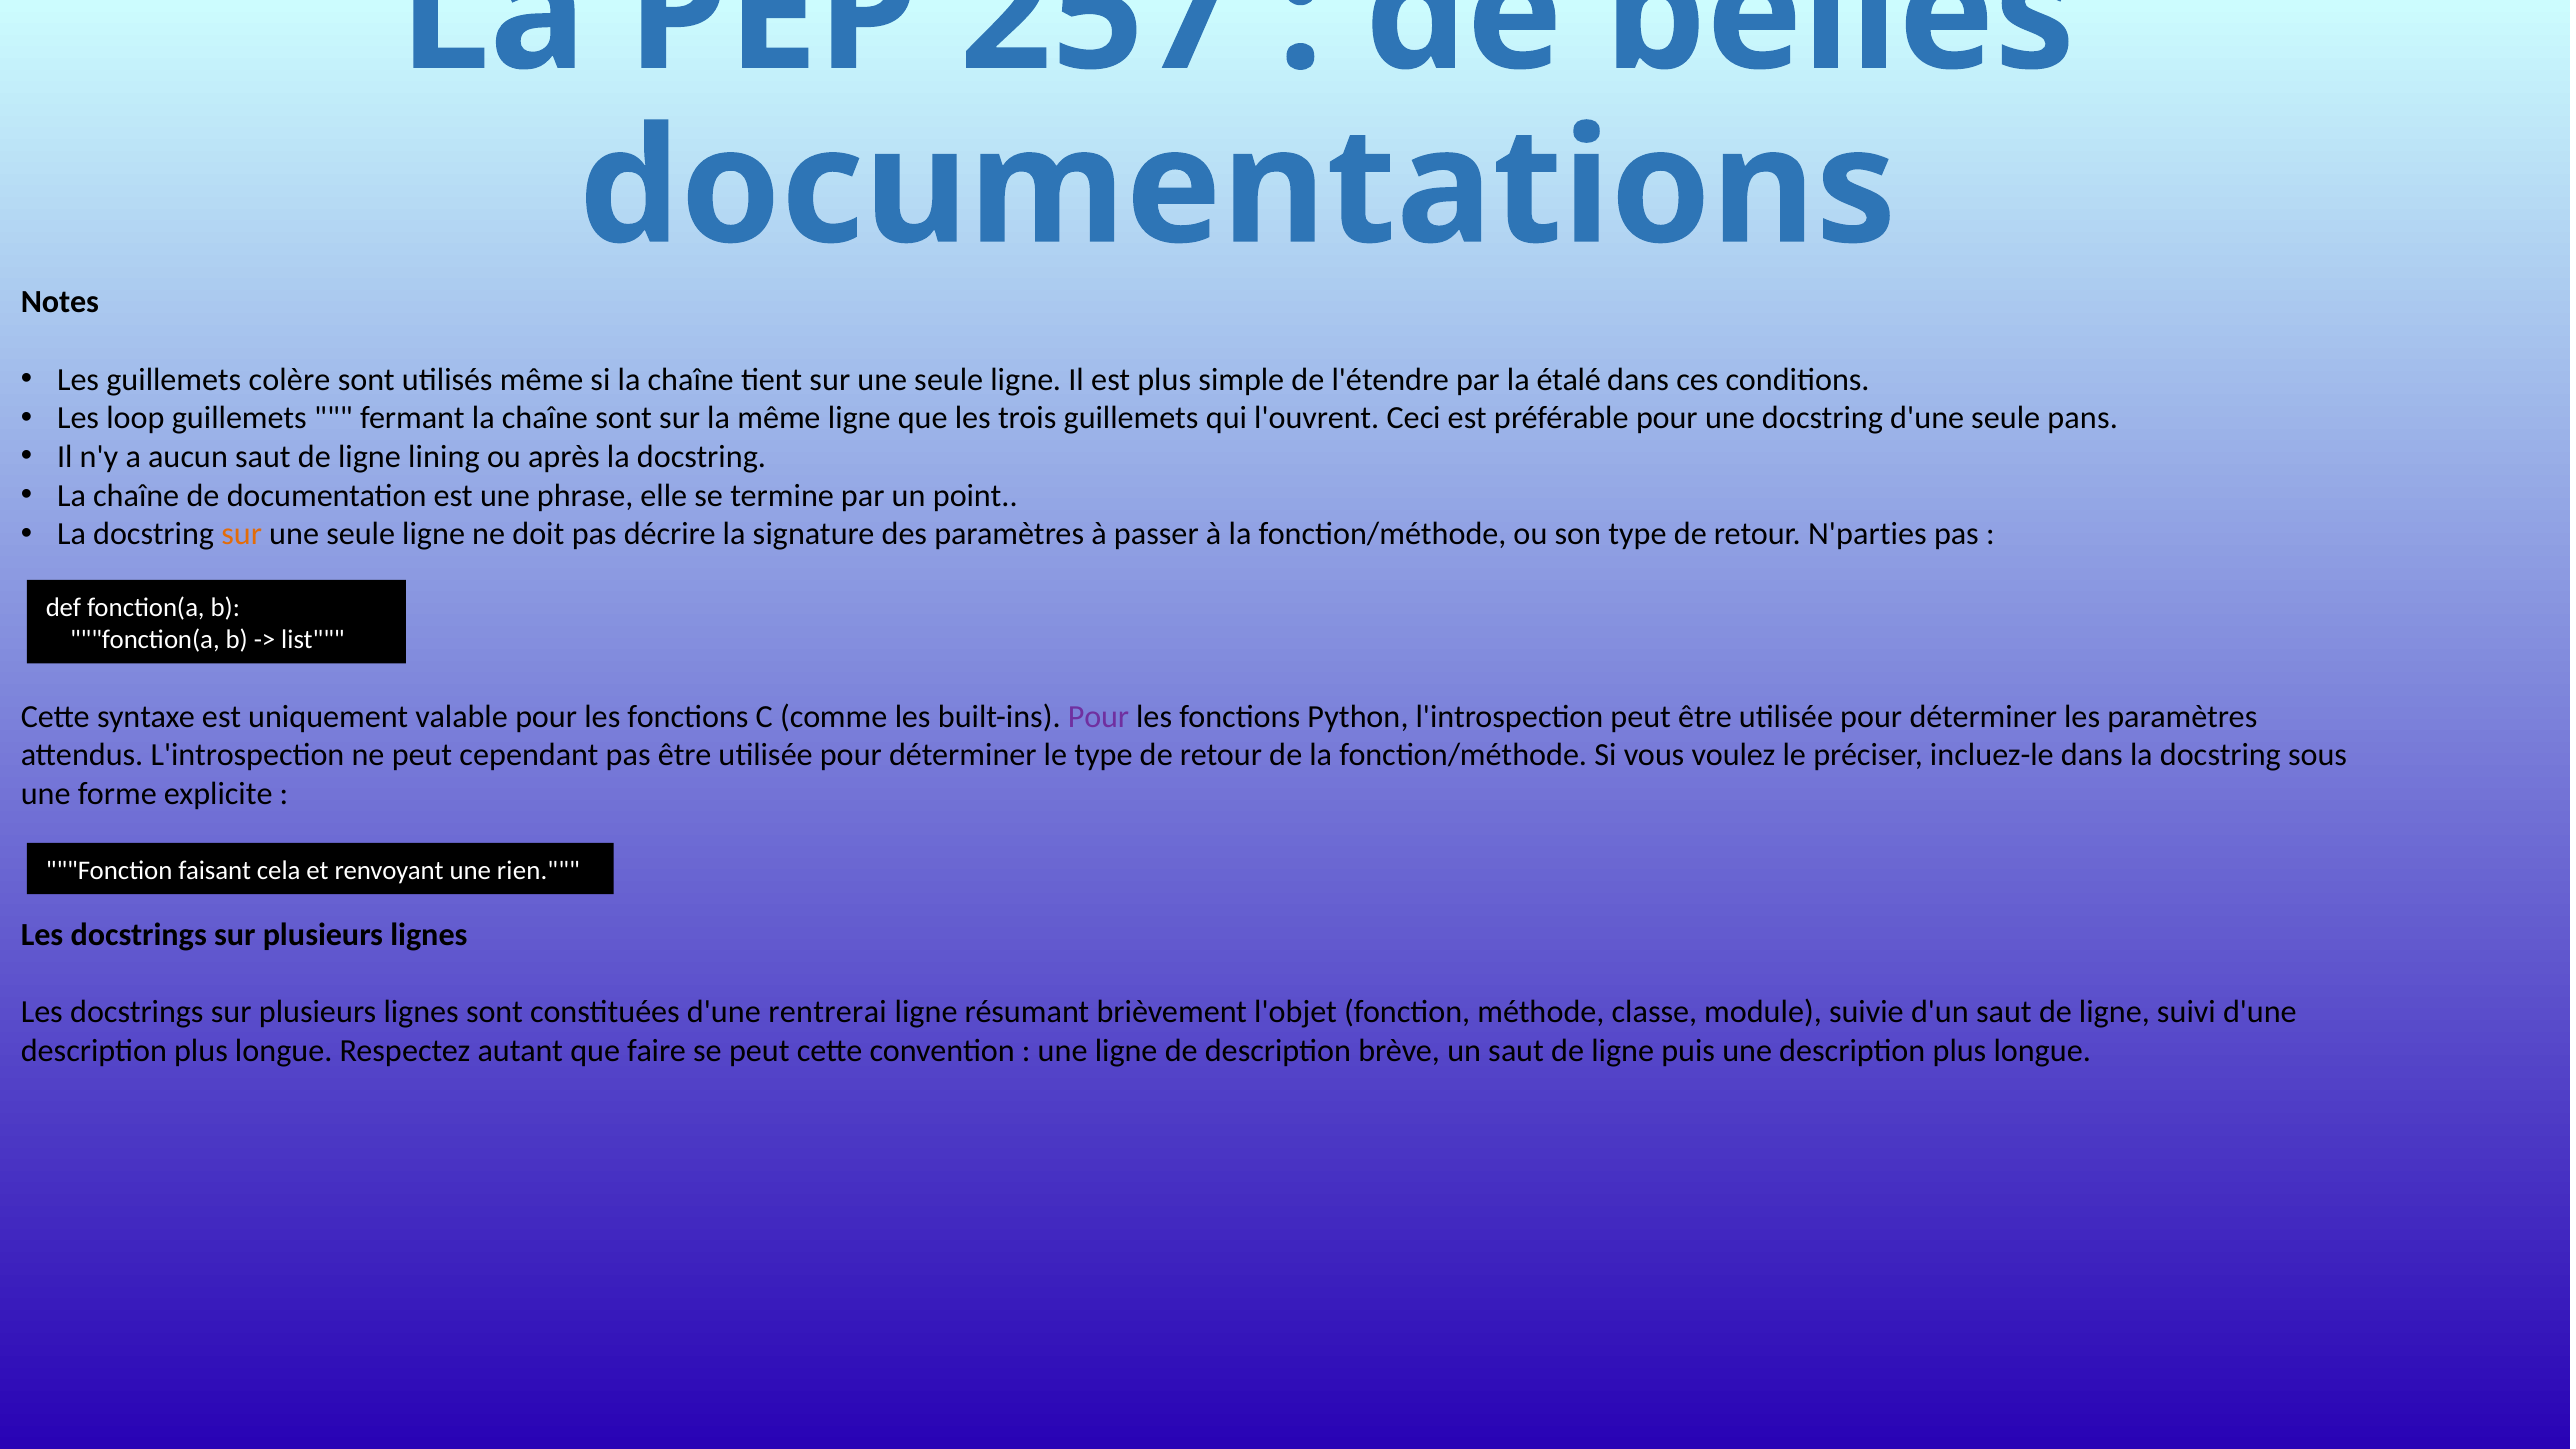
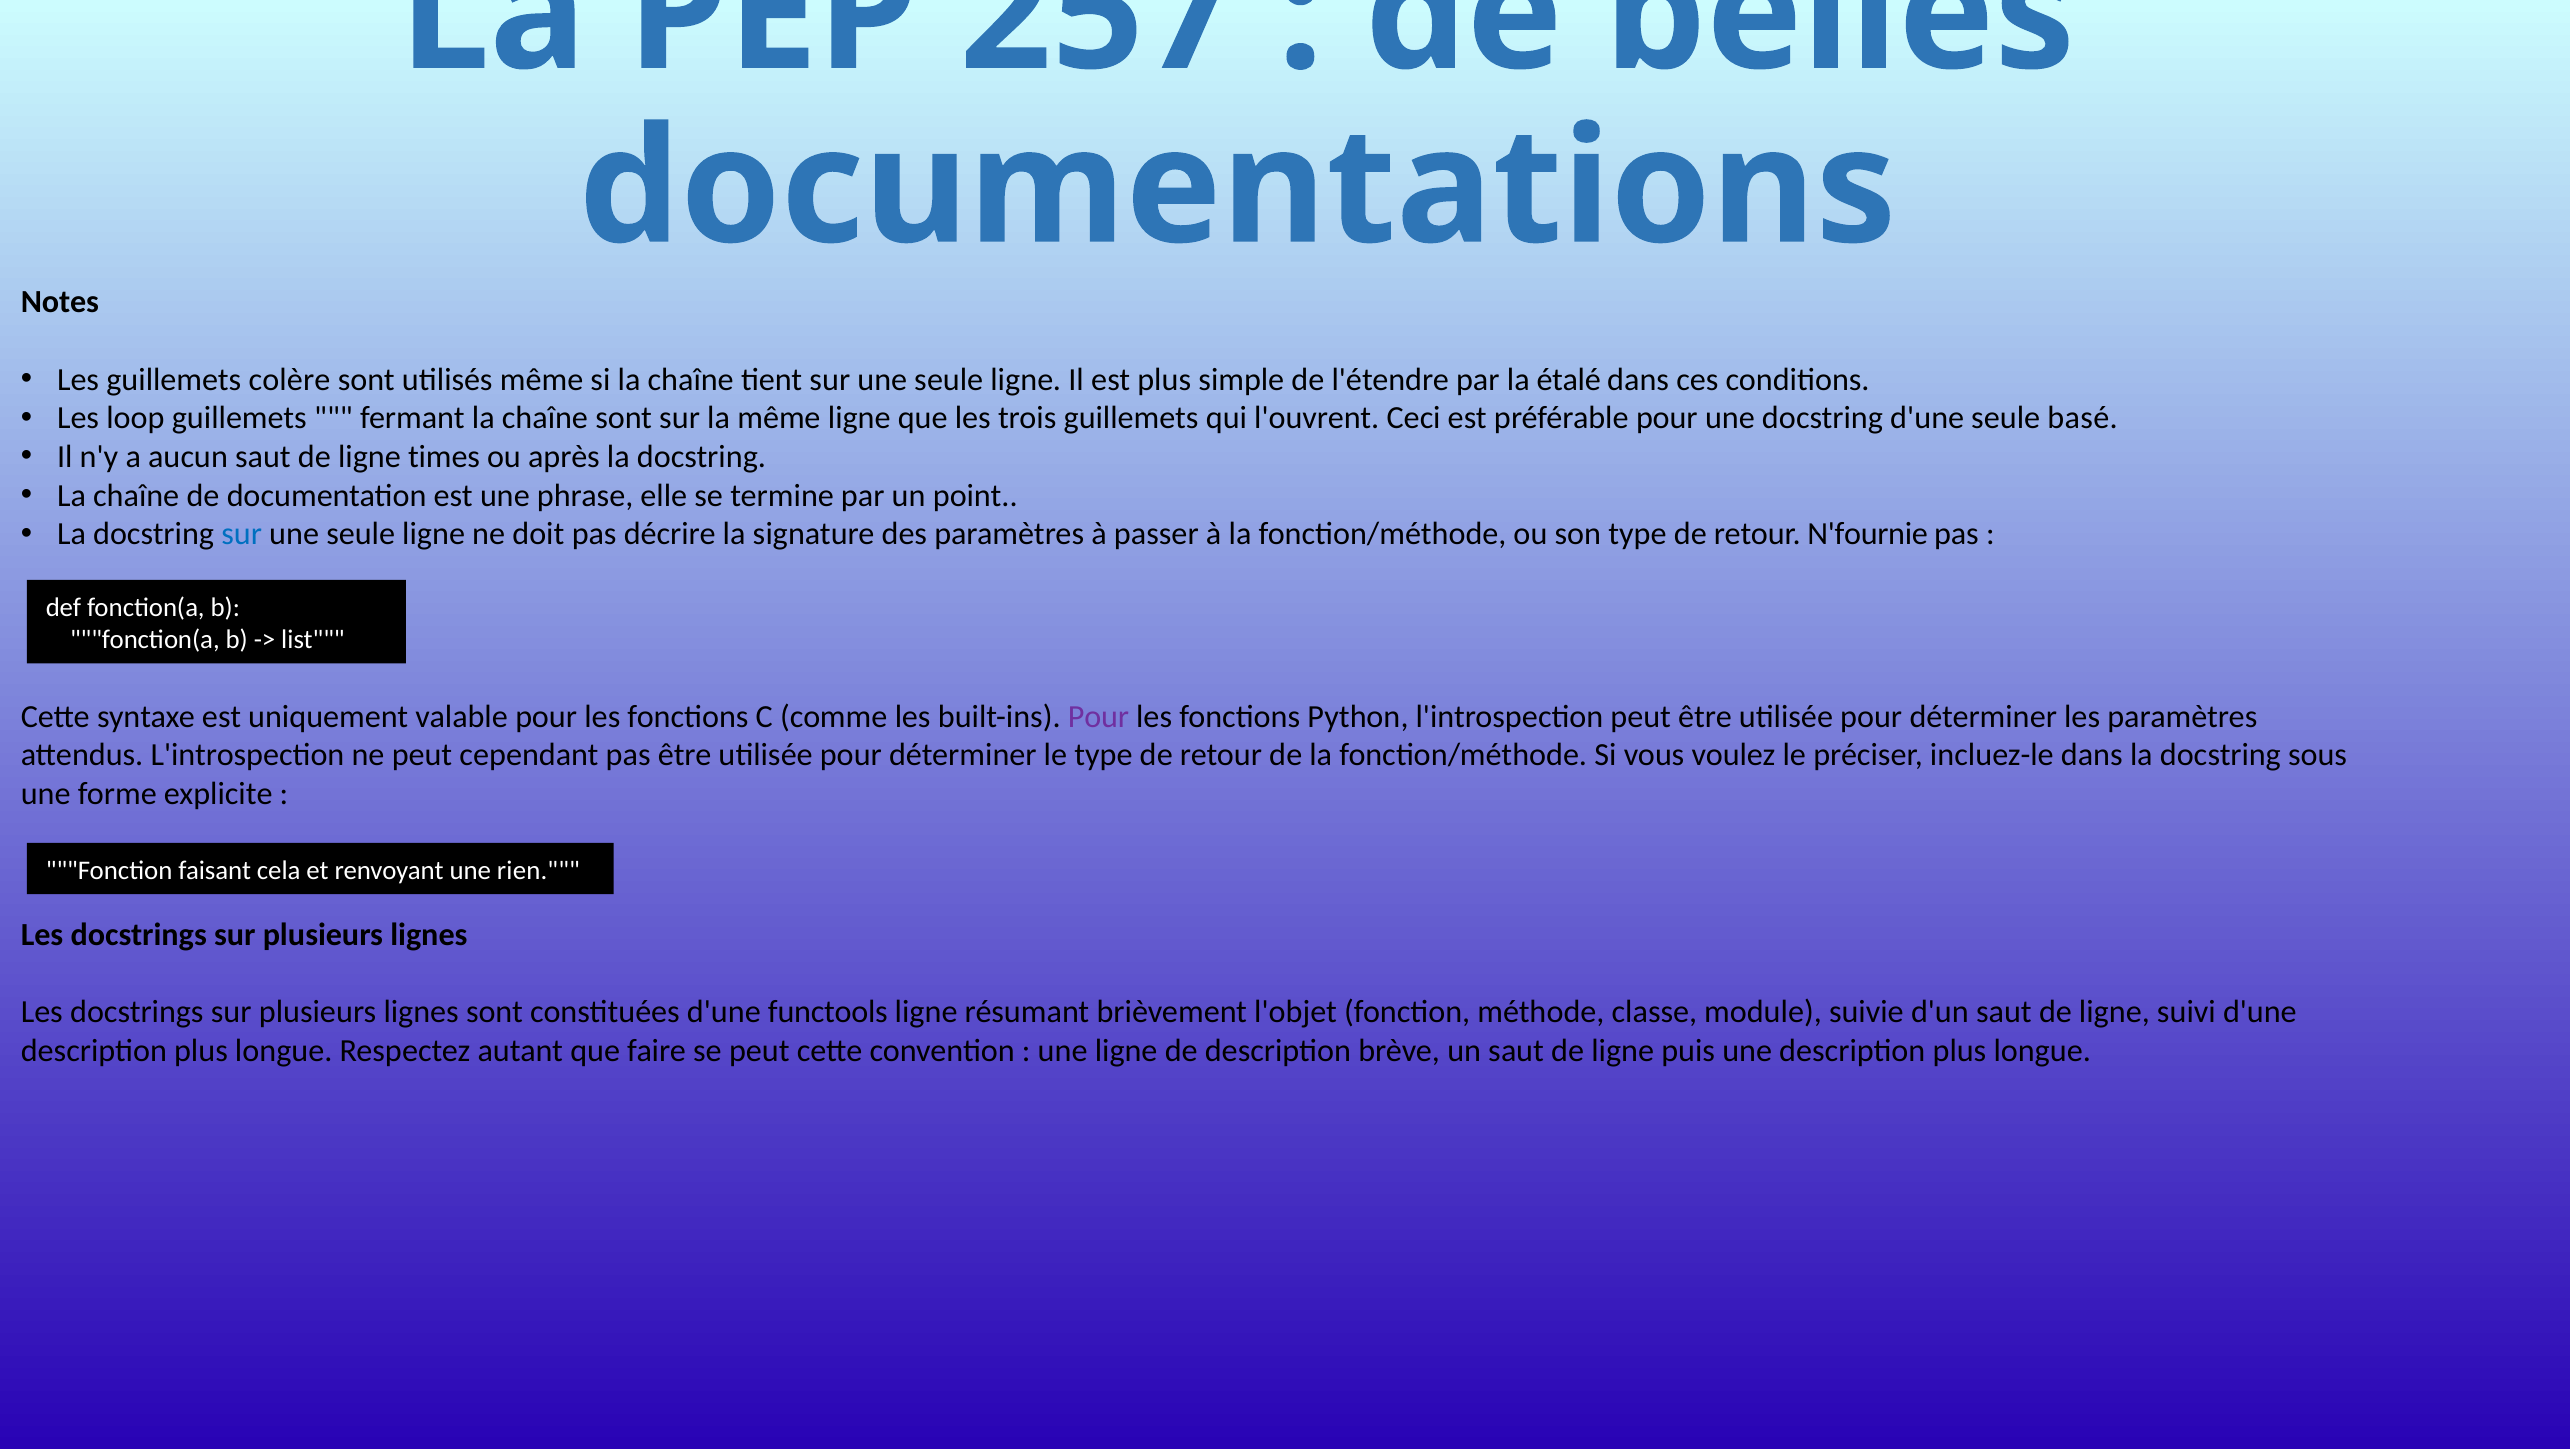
pans: pans -> basé
lining: lining -> times
sur at (242, 534) colour: orange -> blue
N'parties: N'parties -> N'fournie
rentrerai: rentrerai -> functools
